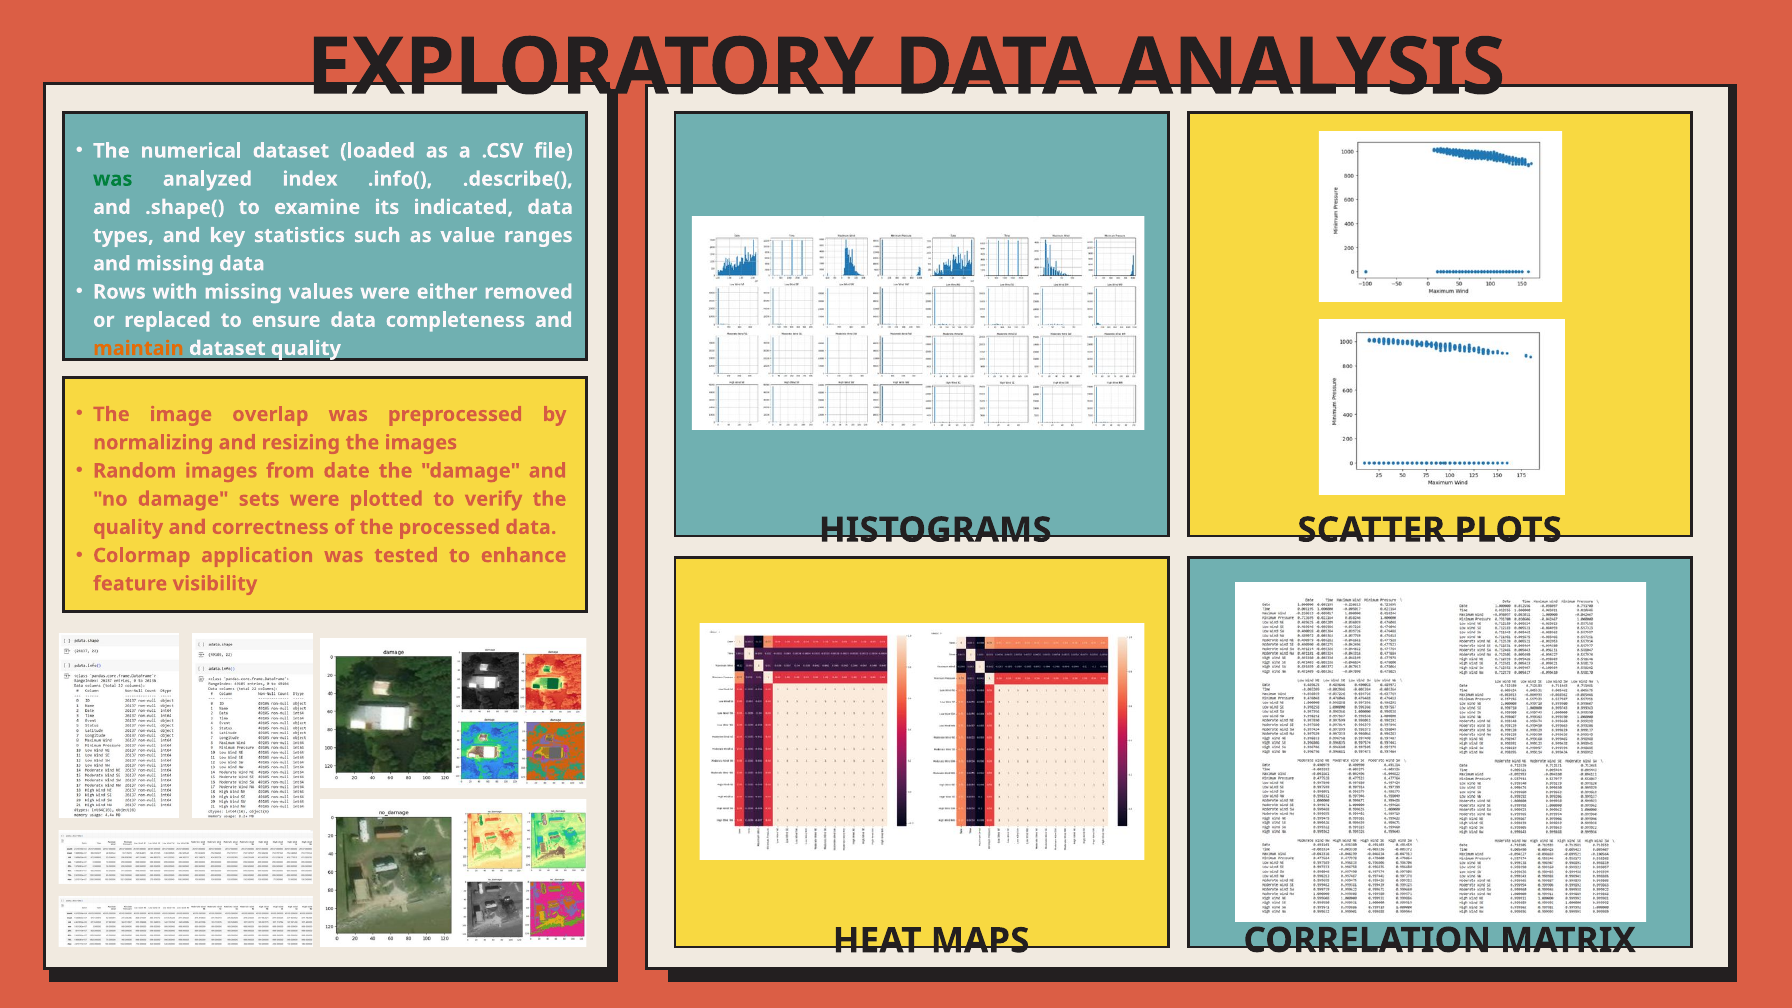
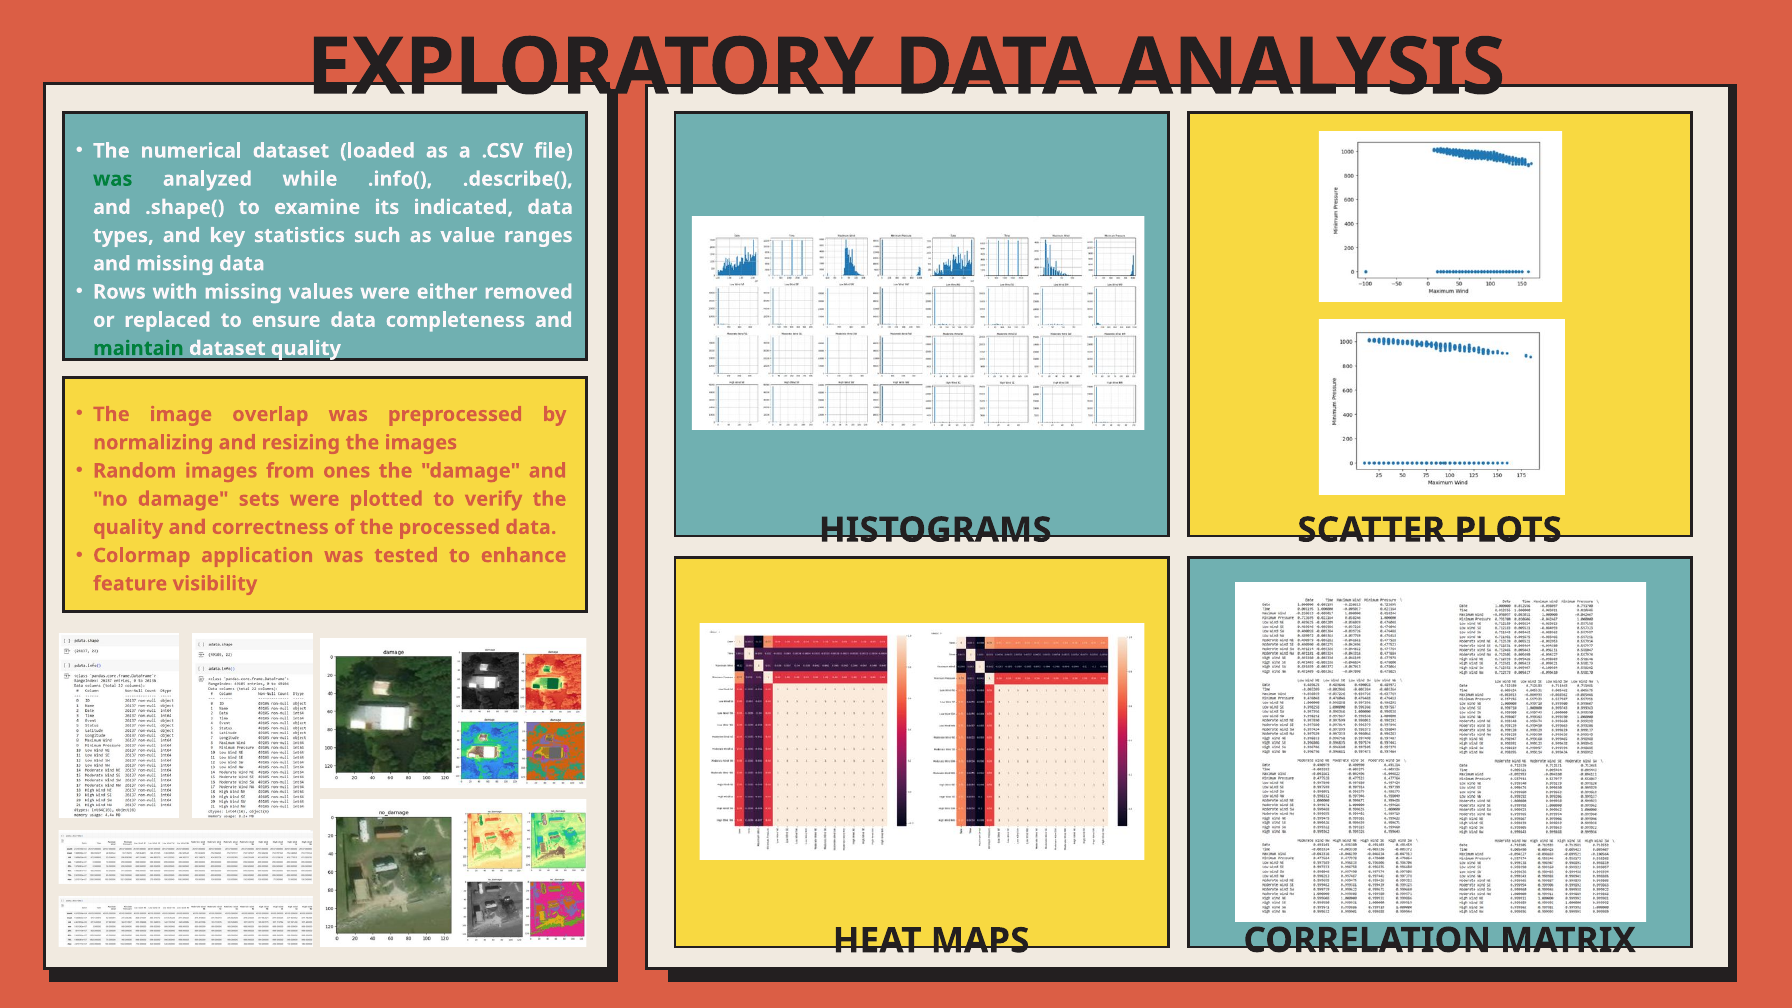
index: index -> while
maintain colour: orange -> green
date: date -> ones
